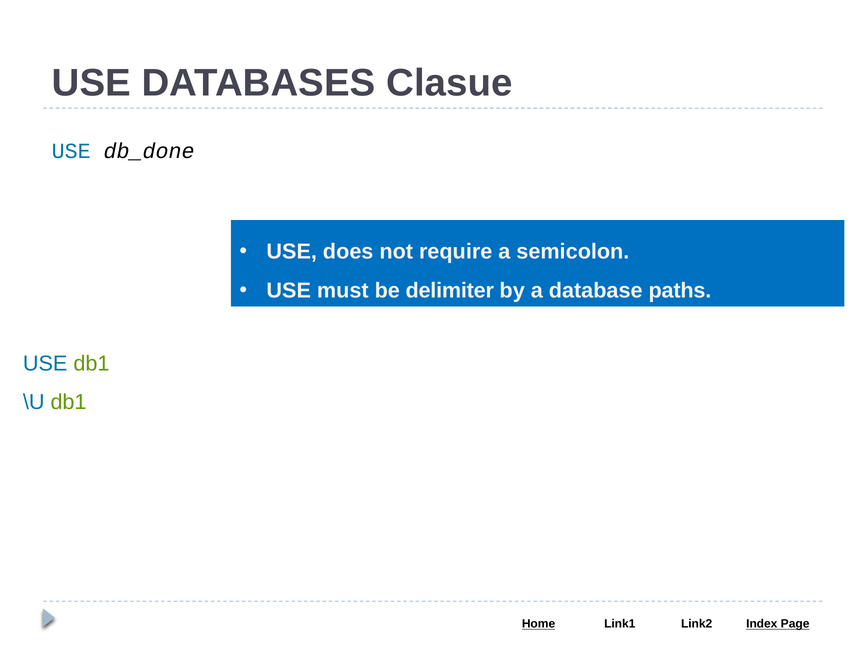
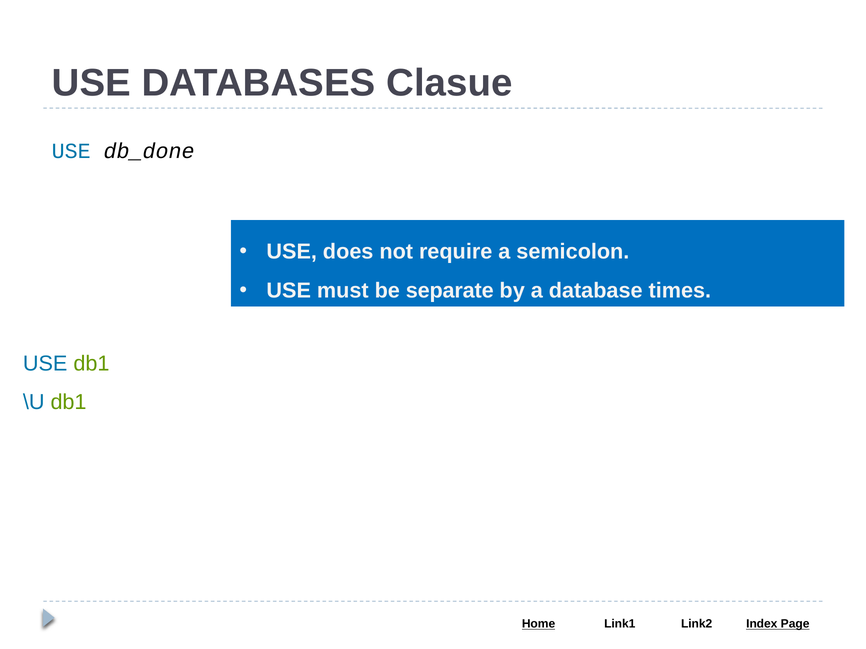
delimiter: delimiter -> separate
paths: paths -> times
